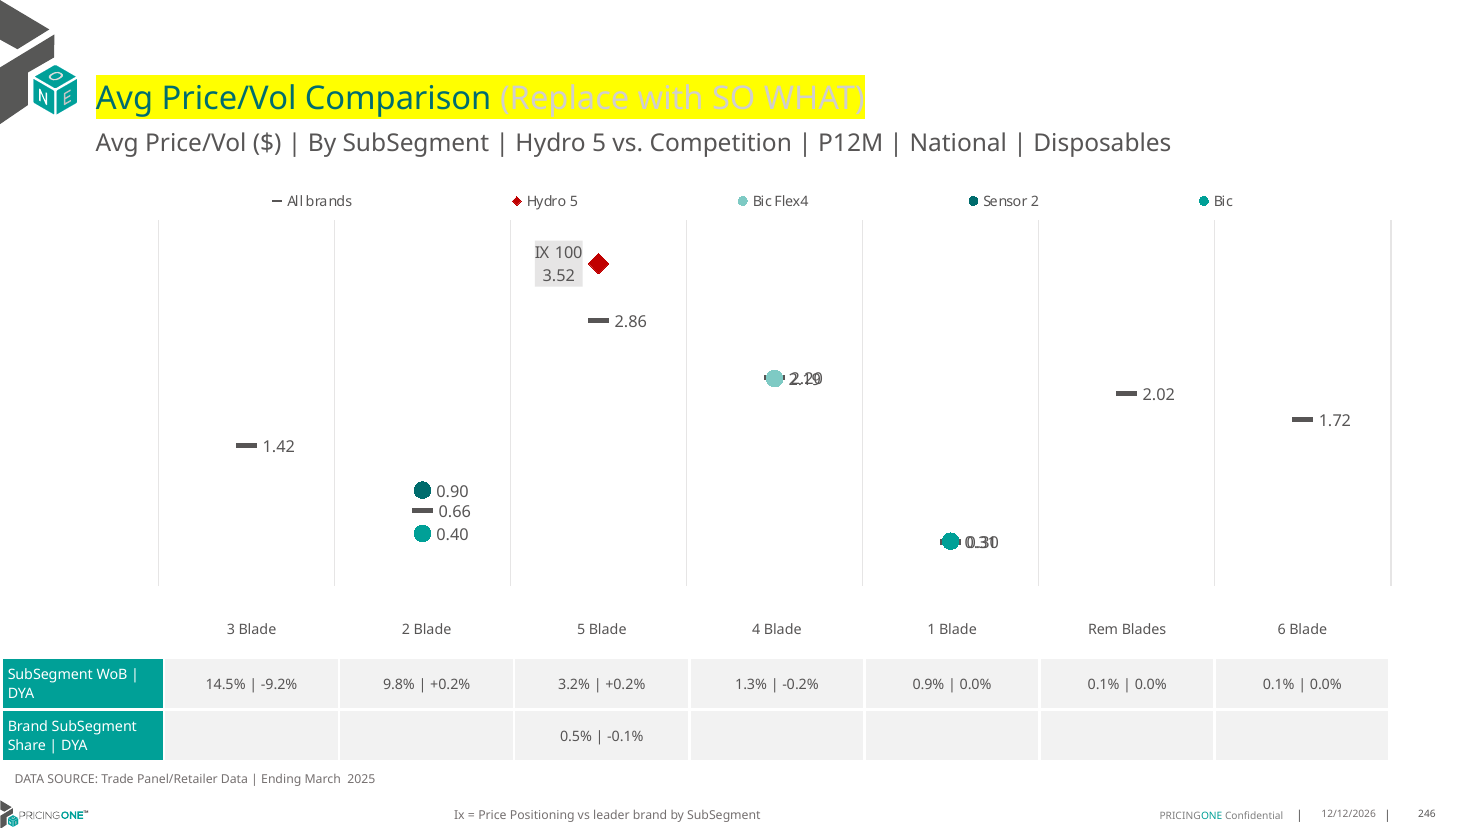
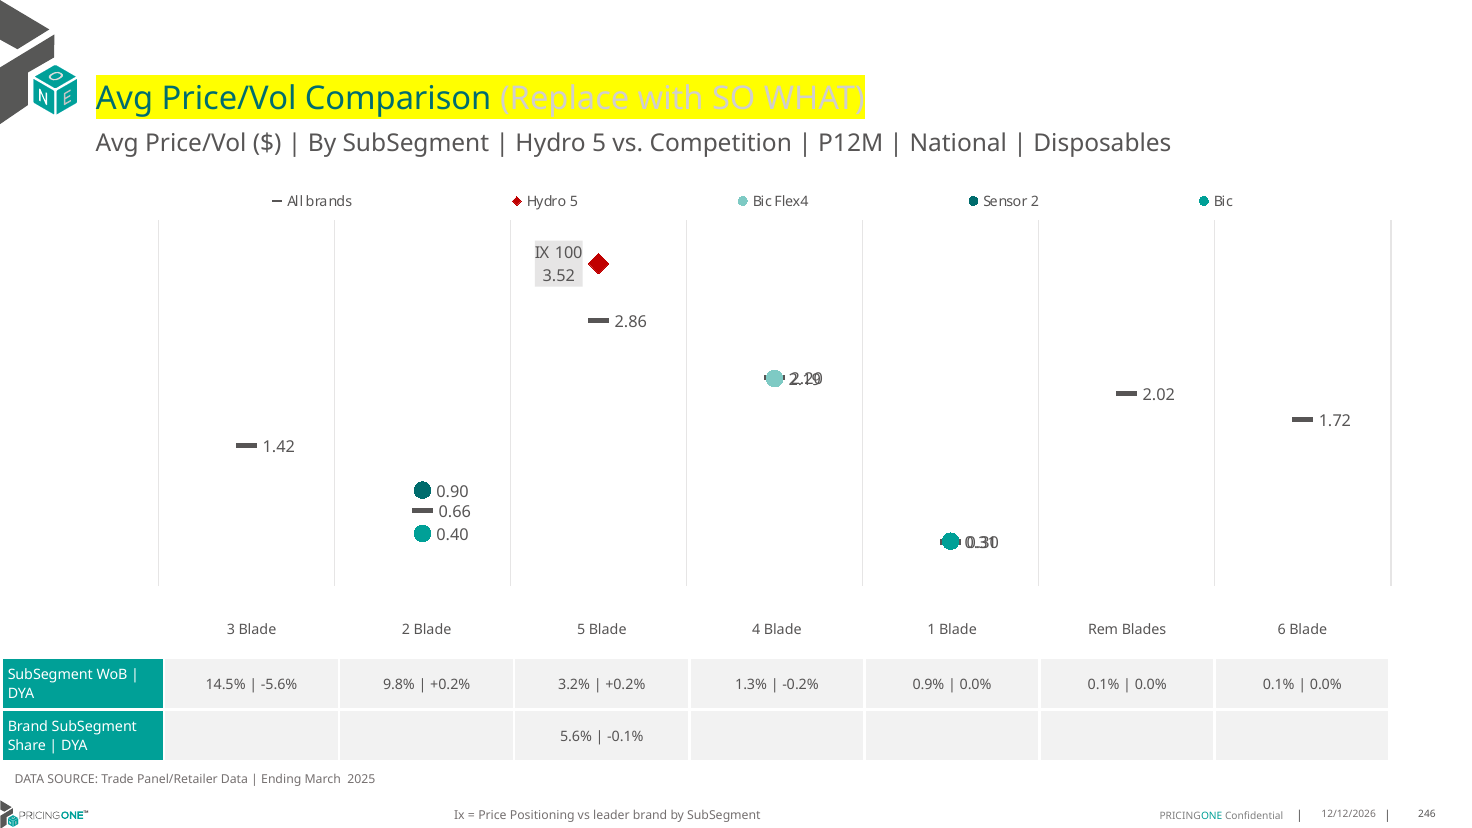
-9.2%: -9.2% -> -5.6%
0.5%: 0.5% -> 5.6%
